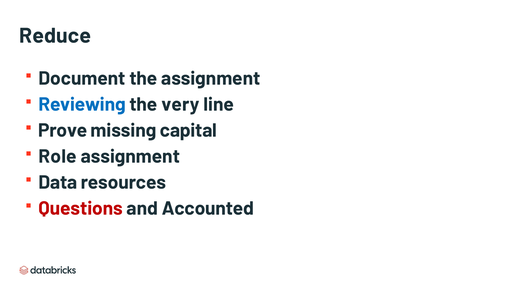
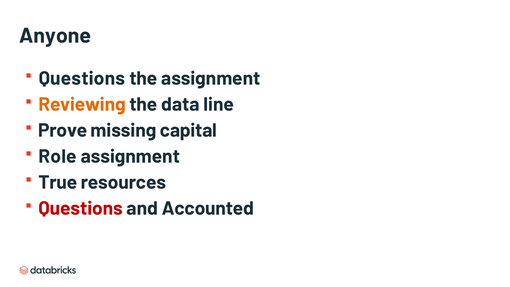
Reduce: Reduce -> Anyone
Document at (82, 78): Document -> Questions
Reviewing colour: blue -> orange
very: very -> data
Data: Data -> True
